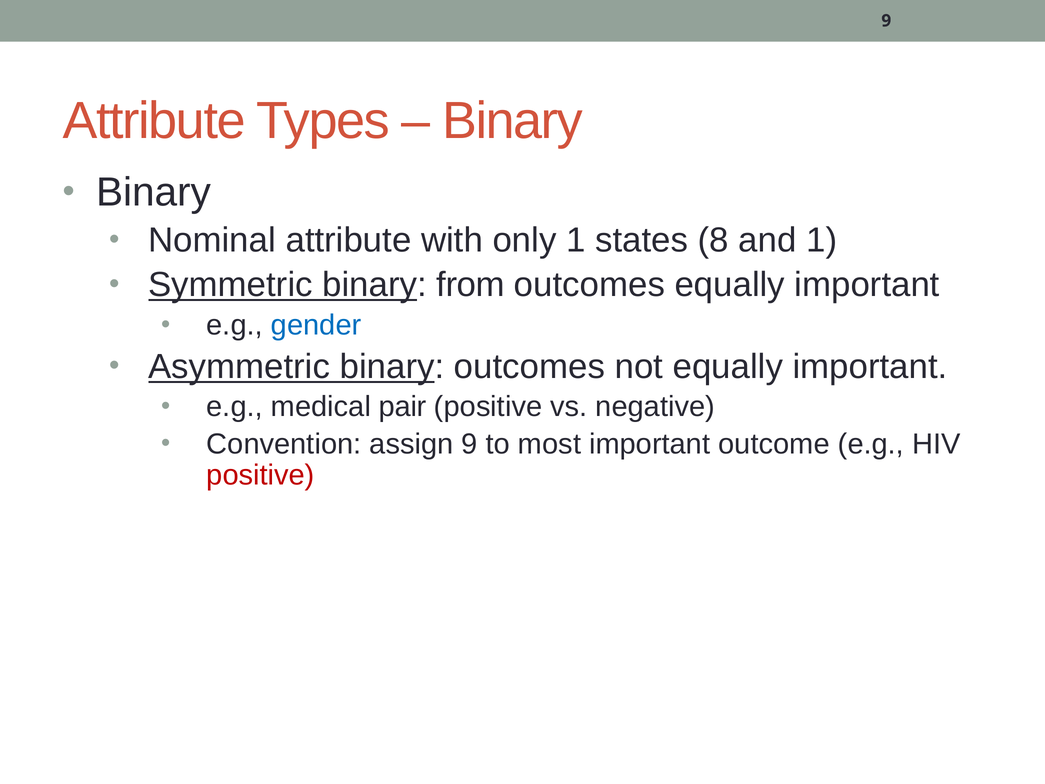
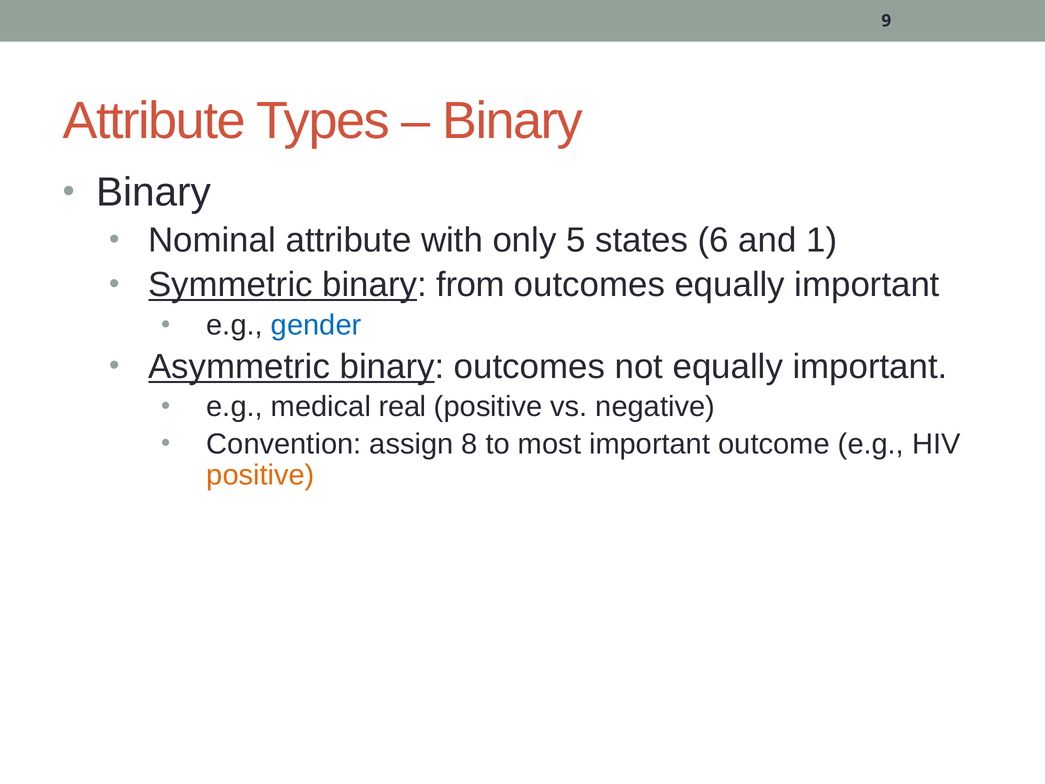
only 1: 1 -> 5
8: 8 -> 6
pair: pair -> real
assign 9: 9 -> 8
positive at (260, 475) colour: red -> orange
